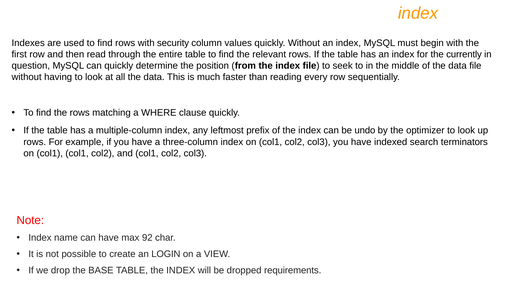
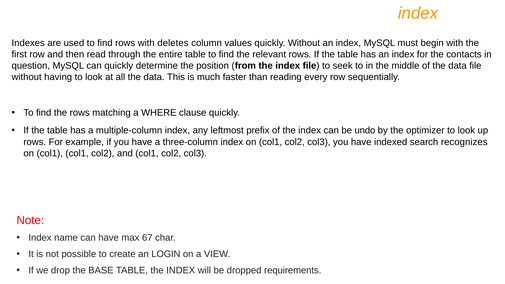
security: security -> deletes
currently: currently -> contacts
terminators: terminators -> recognizes
92: 92 -> 67
